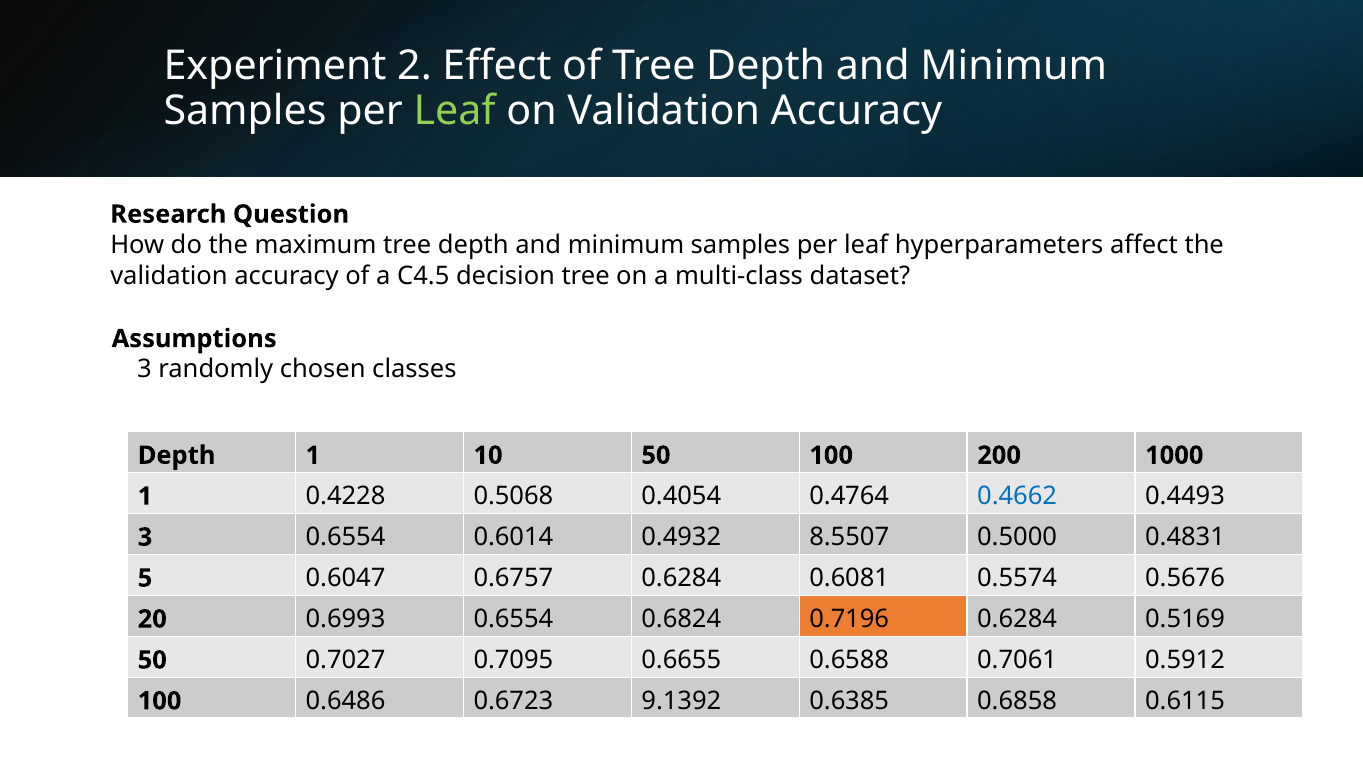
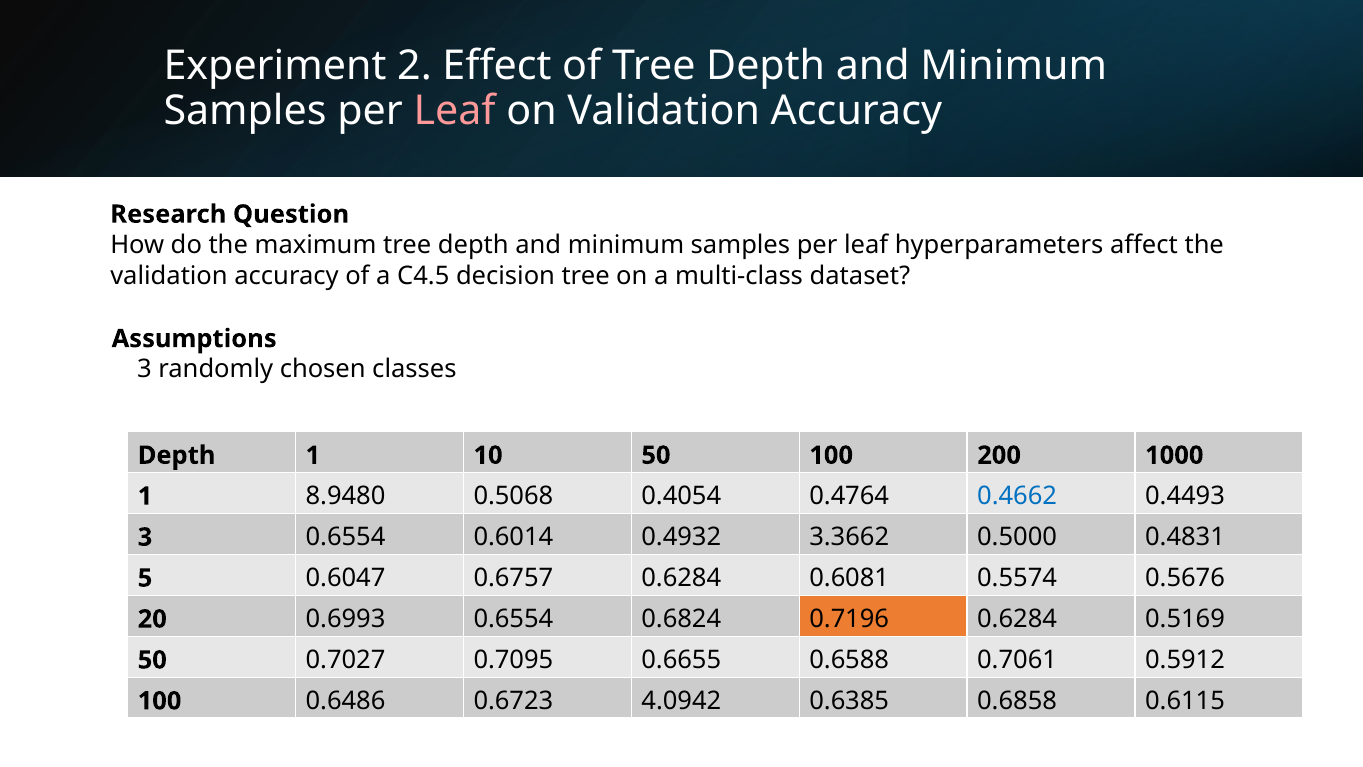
Leaf at (455, 111) colour: light green -> pink
0.4228: 0.4228 -> 8.9480
8.5507: 8.5507 -> 3.3662
9.1392: 9.1392 -> 4.0942
